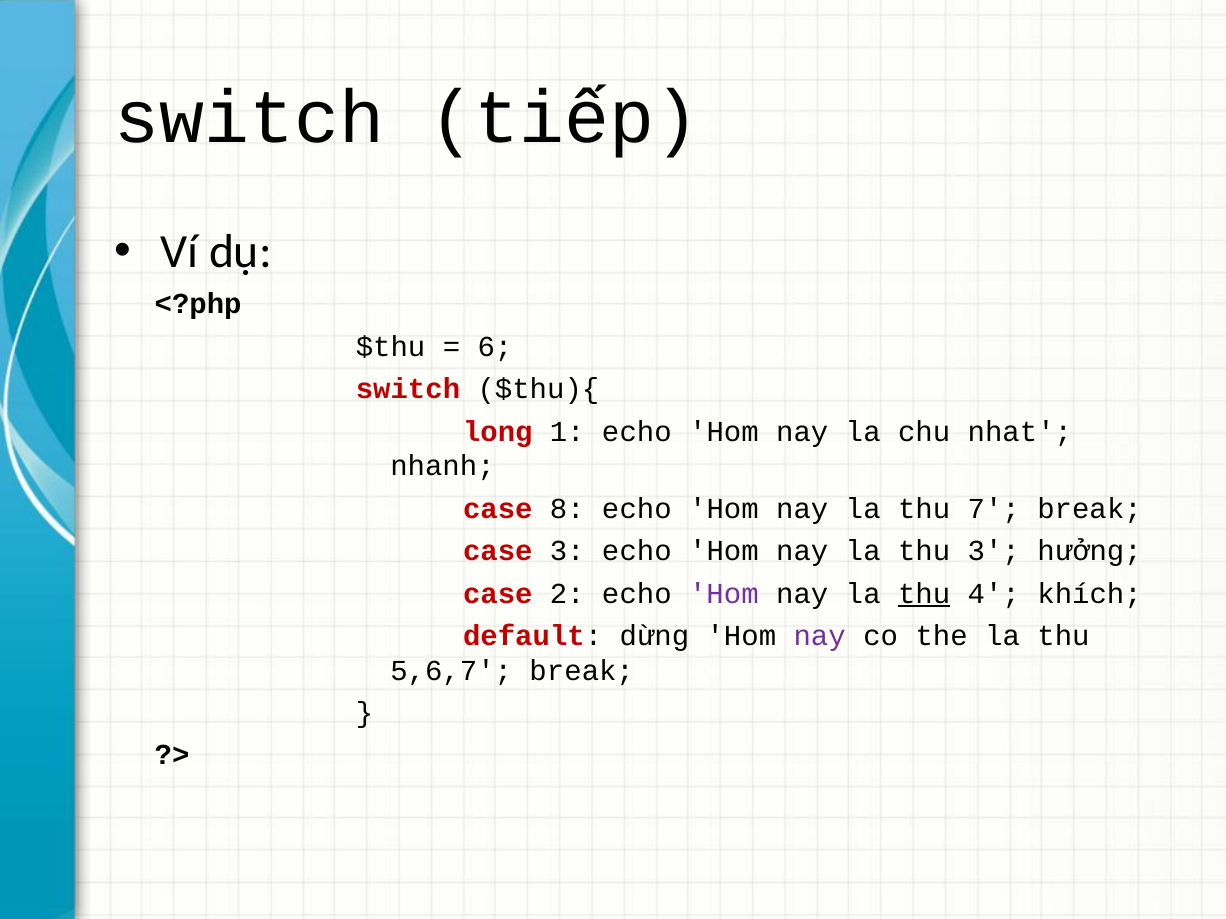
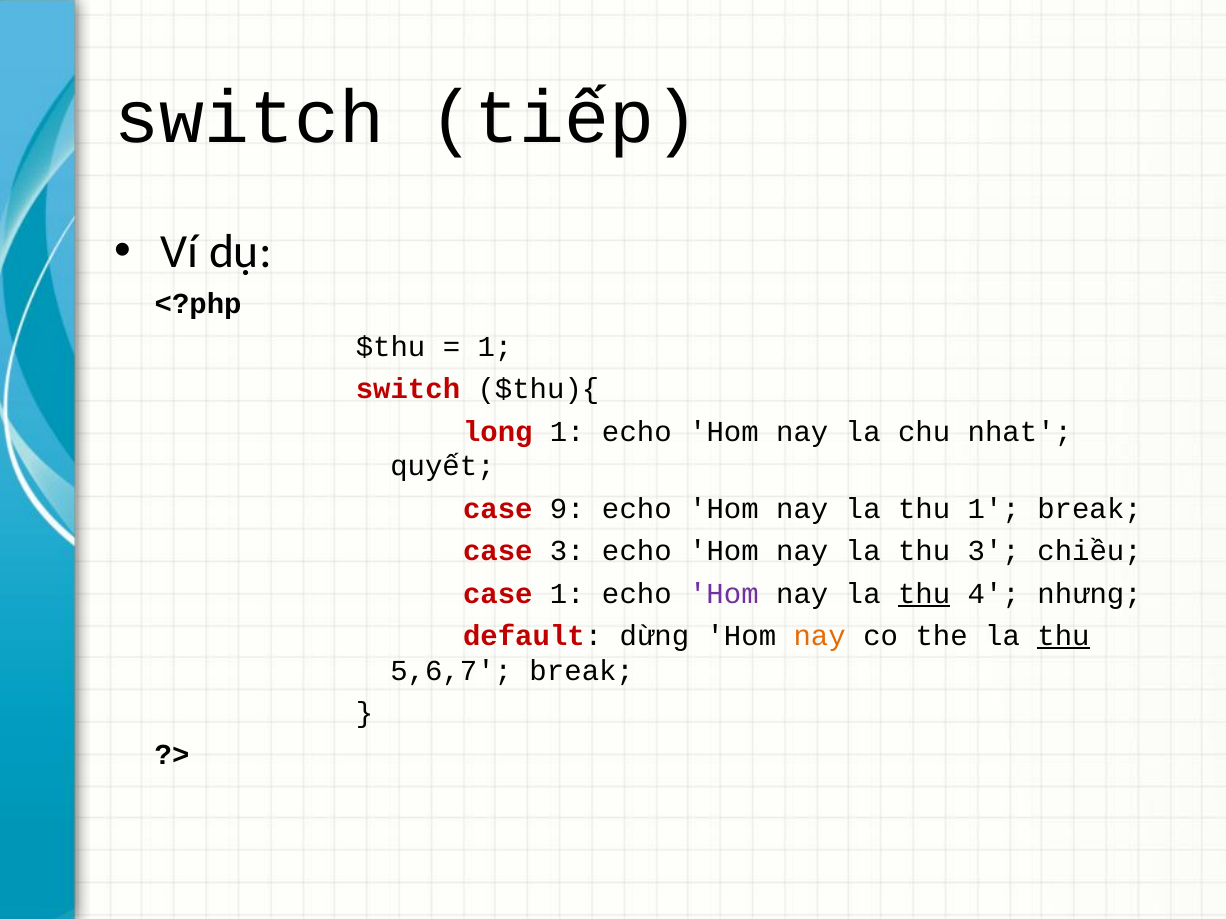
6 at (495, 347): 6 -> 1
nhanh: nhanh -> quyết
8: 8 -> 9
thu 7: 7 -> 1
hưởng: hưởng -> chiều
case 2: 2 -> 1
khích: khích -> nhưng
nay at (820, 636) colour: purple -> orange
thu at (1063, 636) underline: none -> present
